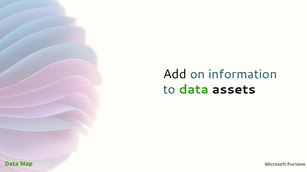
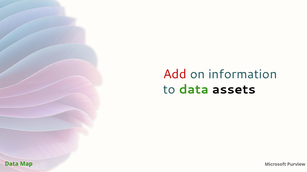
Add colour: black -> red
